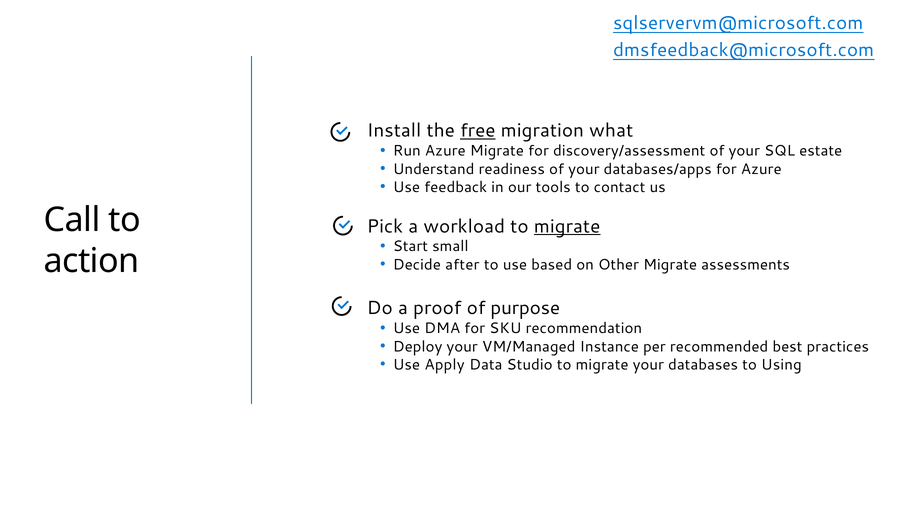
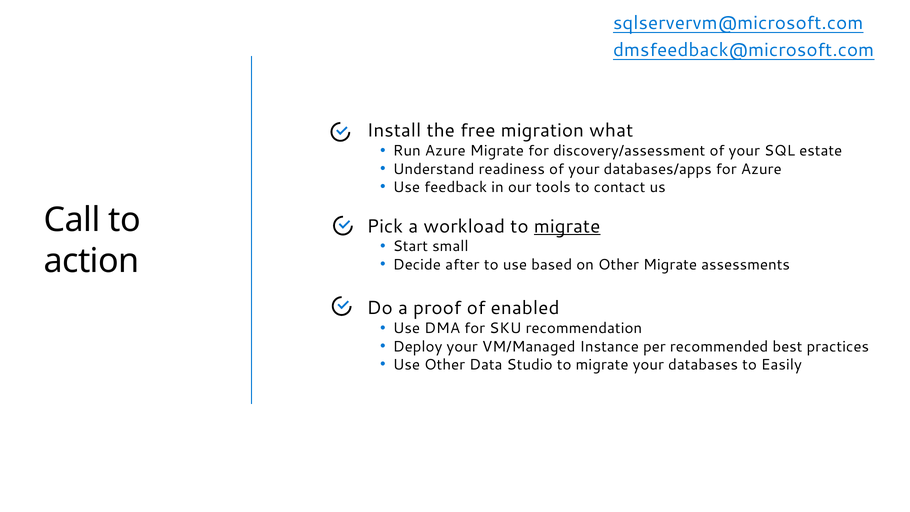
free underline: present -> none
purpose: purpose -> enabled
Use Apply: Apply -> Other
Using: Using -> Easily
